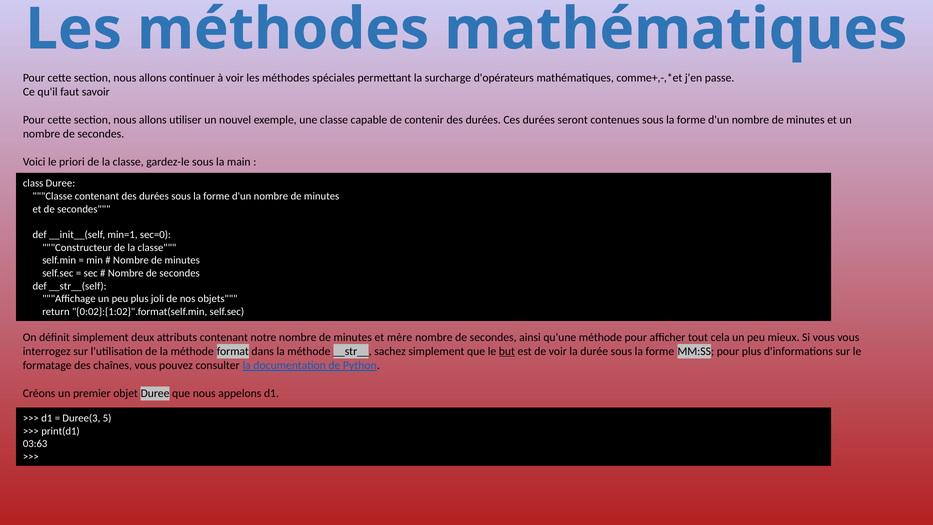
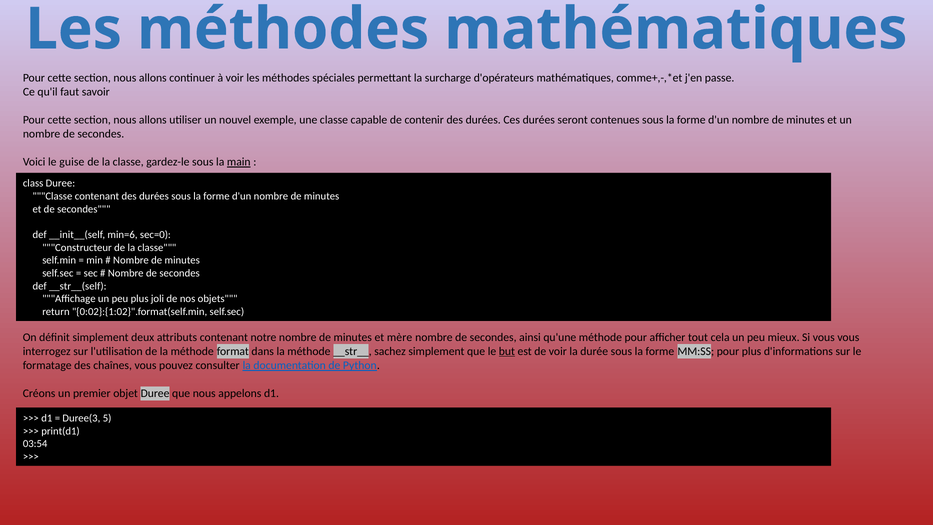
priori: priori -> guise
main underline: none -> present
min=1: min=1 -> min=6
03:63: 03:63 -> 03:54
